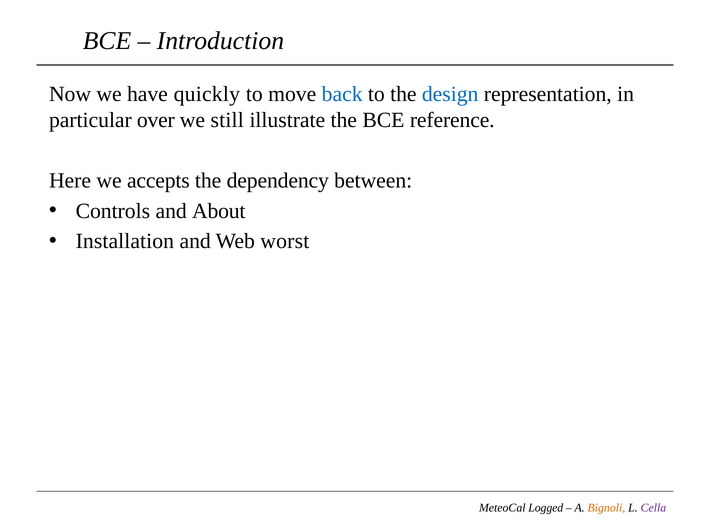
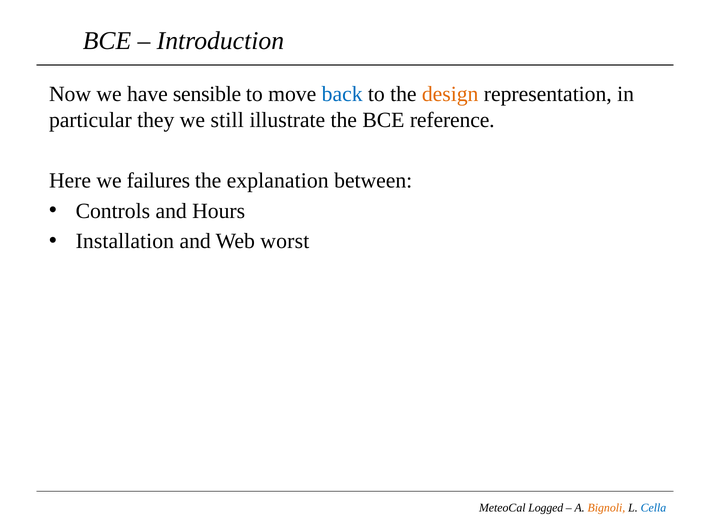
quickly: quickly -> sensible
design colour: blue -> orange
over: over -> they
accepts: accepts -> failures
dependency: dependency -> explanation
About: About -> Hours
Cella colour: purple -> blue
